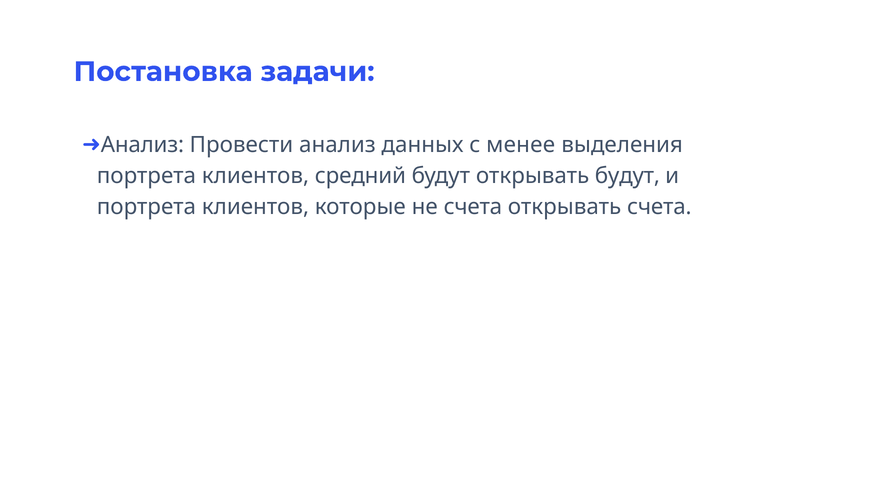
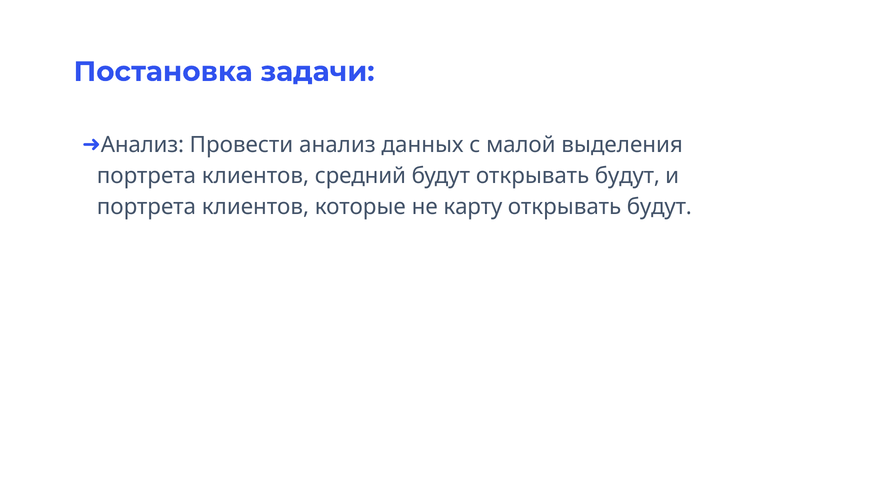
менее: менее -> малой
не счета: счета -> карту
счета at (659, 207): счета -> будут
